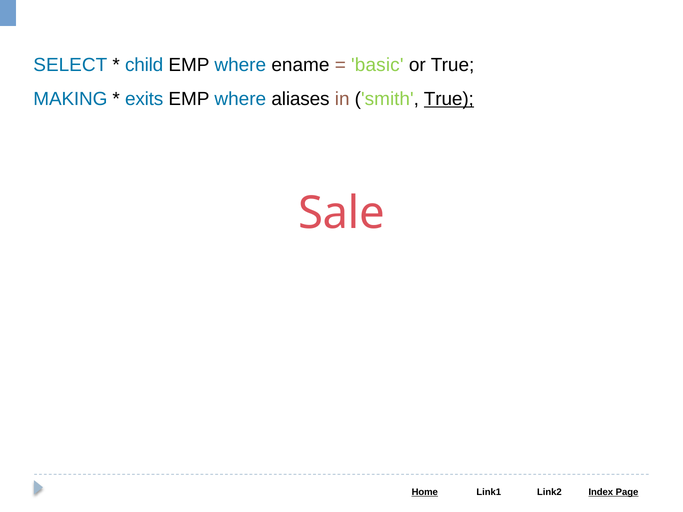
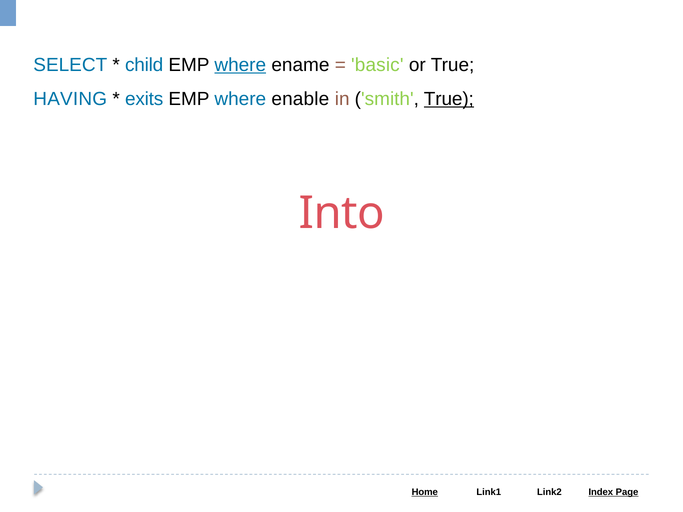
where at (240, 65) underline: none -> present
MAKING: MAKING -> HAVING
aliases: aliases -> enable
Sale: Sale -> Into
